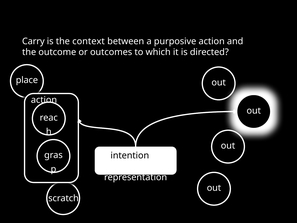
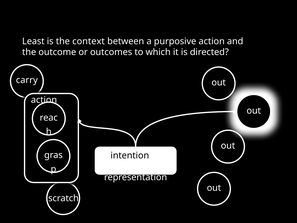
Carry: Carry -> Least
place: place -> carry
